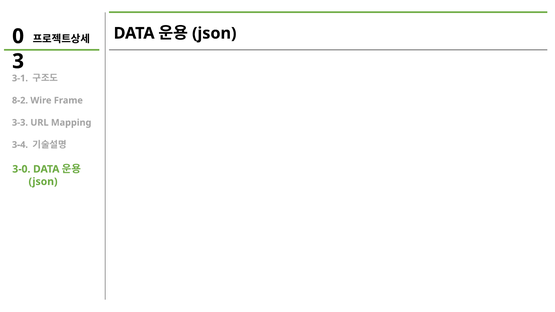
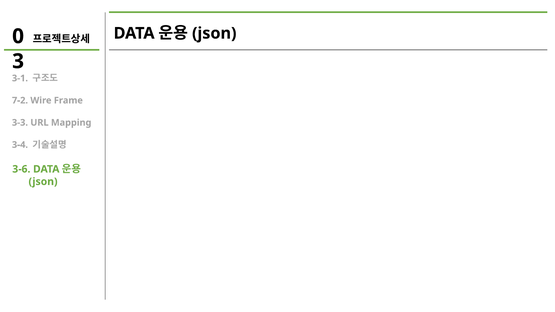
8-2: 8-2 -> 7-2
3-0: 3-0 -> 3-6
